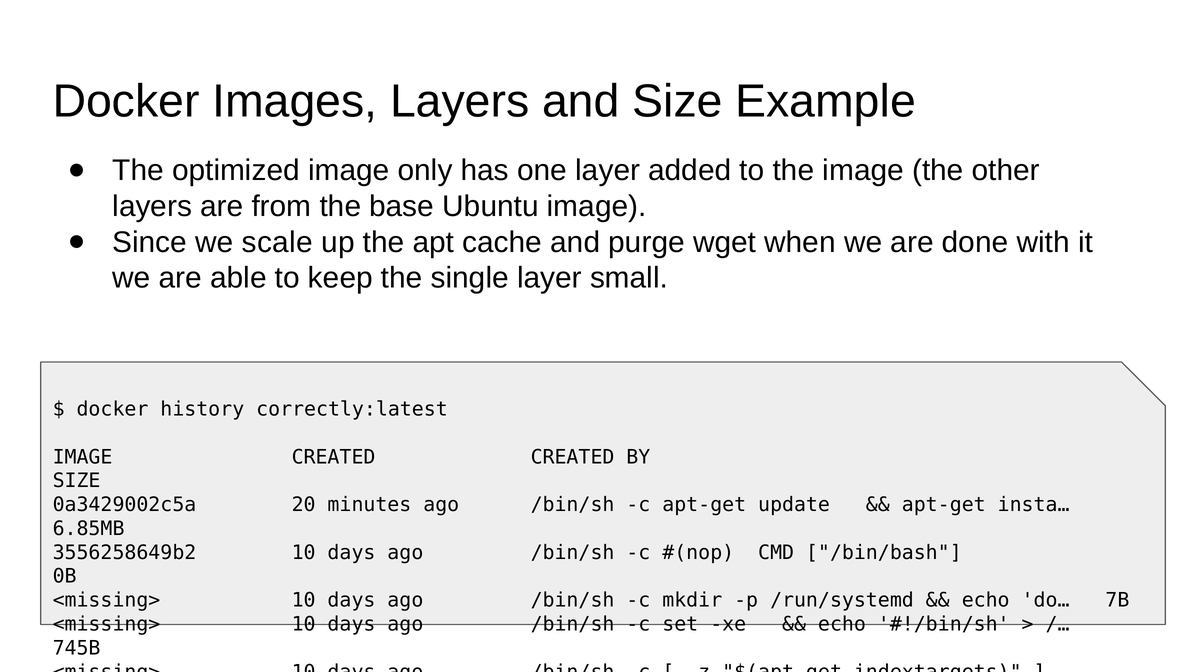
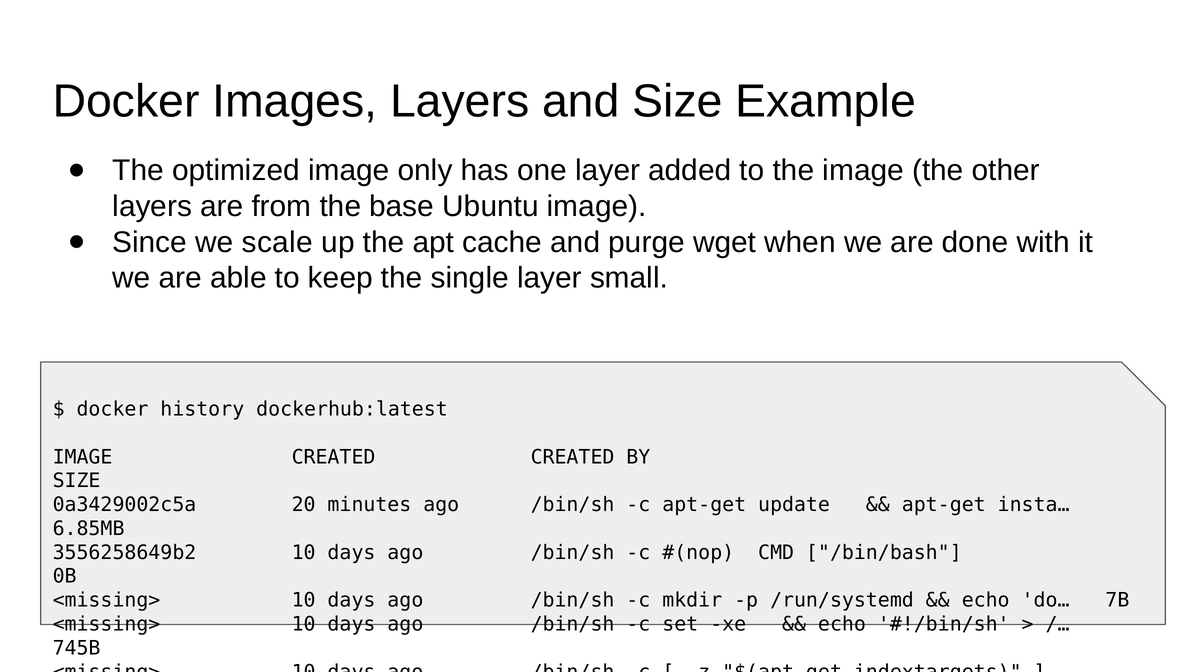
correctly:latest: correctly:latest -> dockerhub:latest
